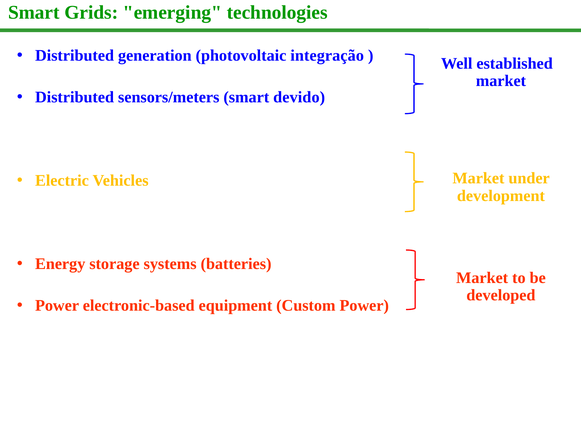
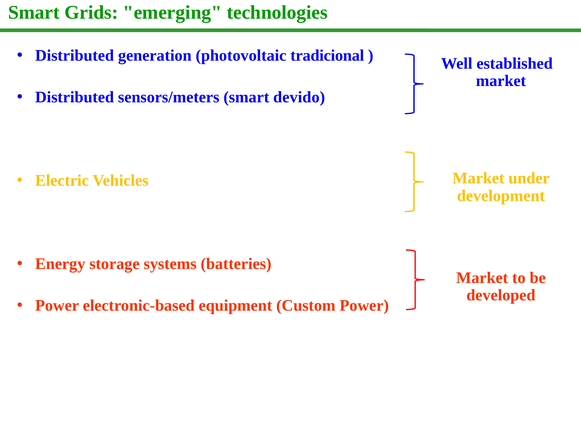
integração: integração -> tradicional
